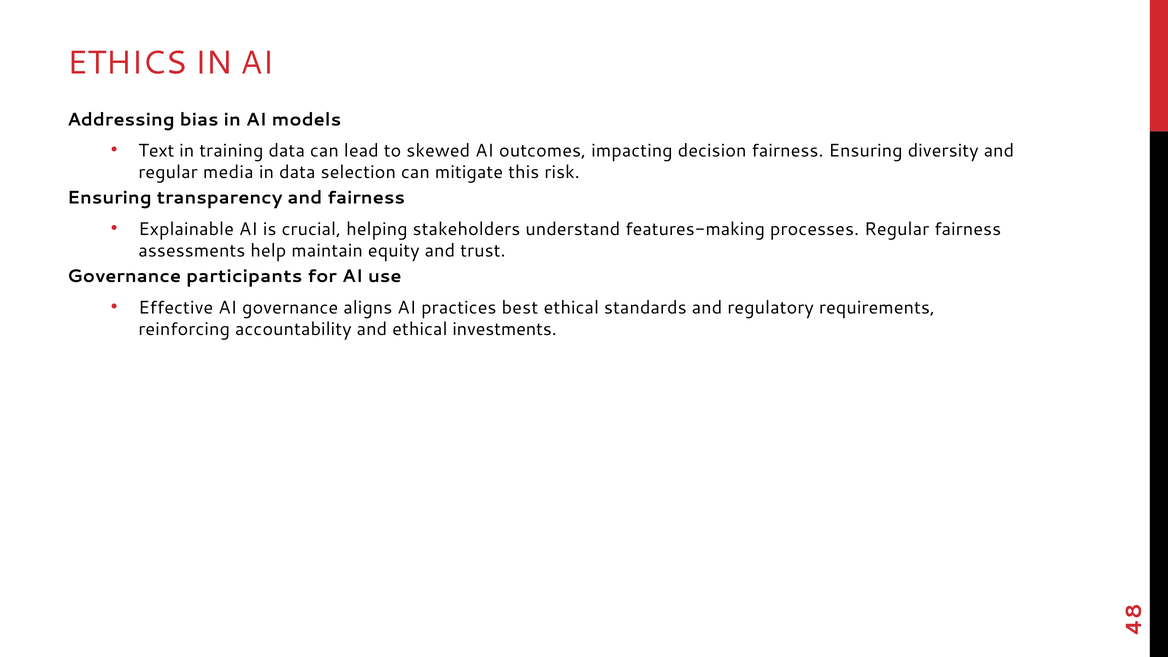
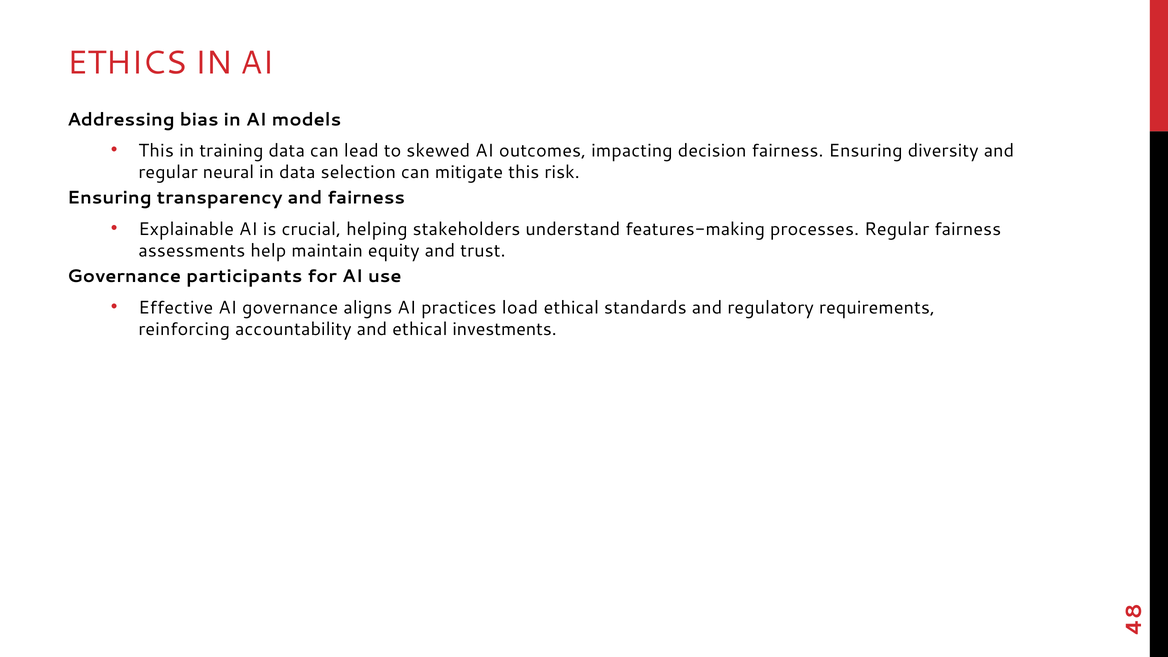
Text at (156, 151): Text -> This
media: media -> neural
best: best -> load
